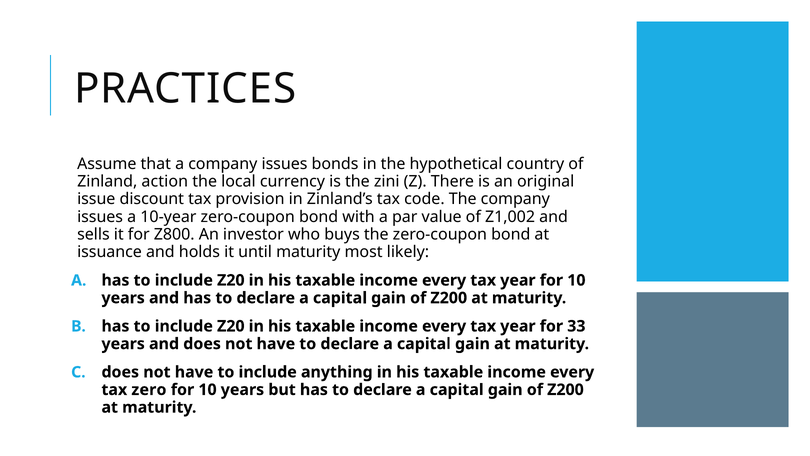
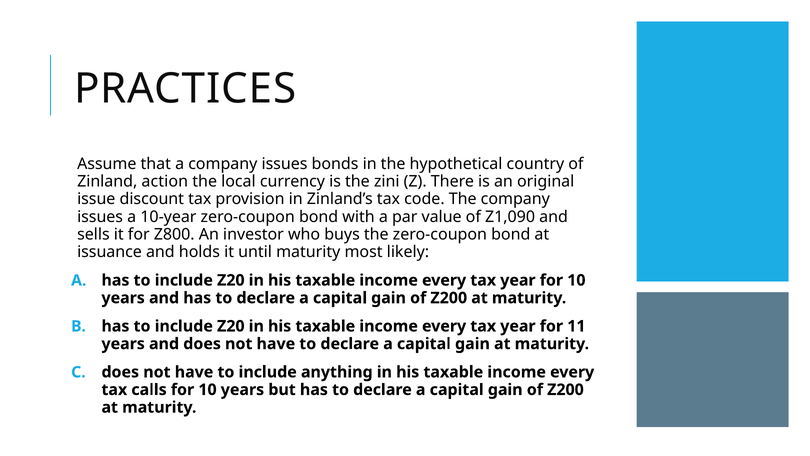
Z1,002: Z1,002 -> Z1,090
33: 33 -> 11
zero: zero -> calls
